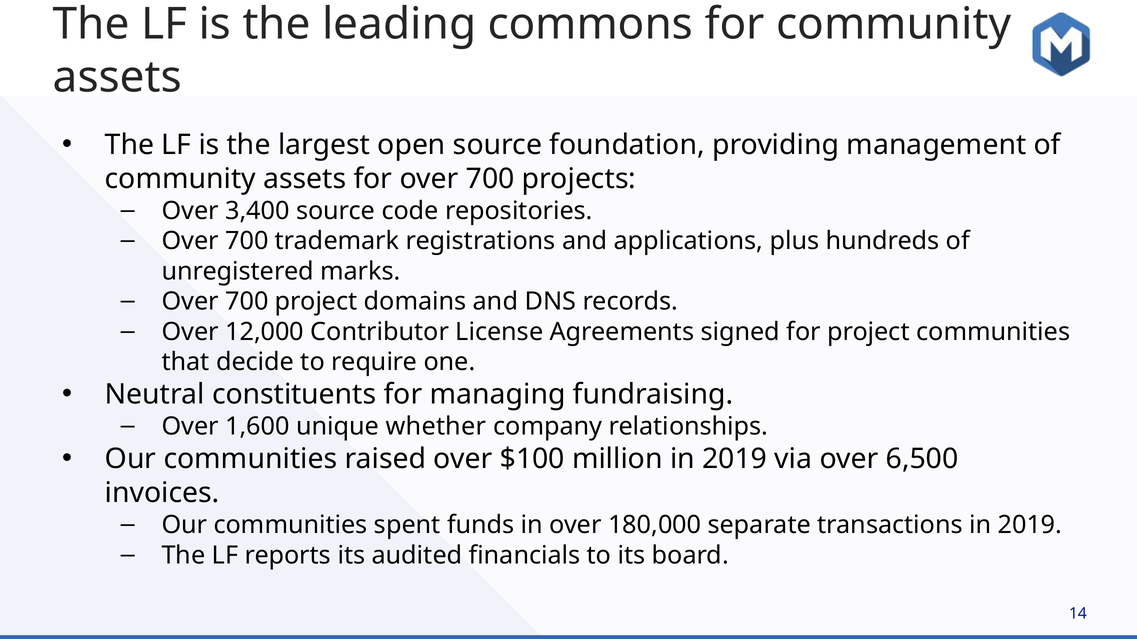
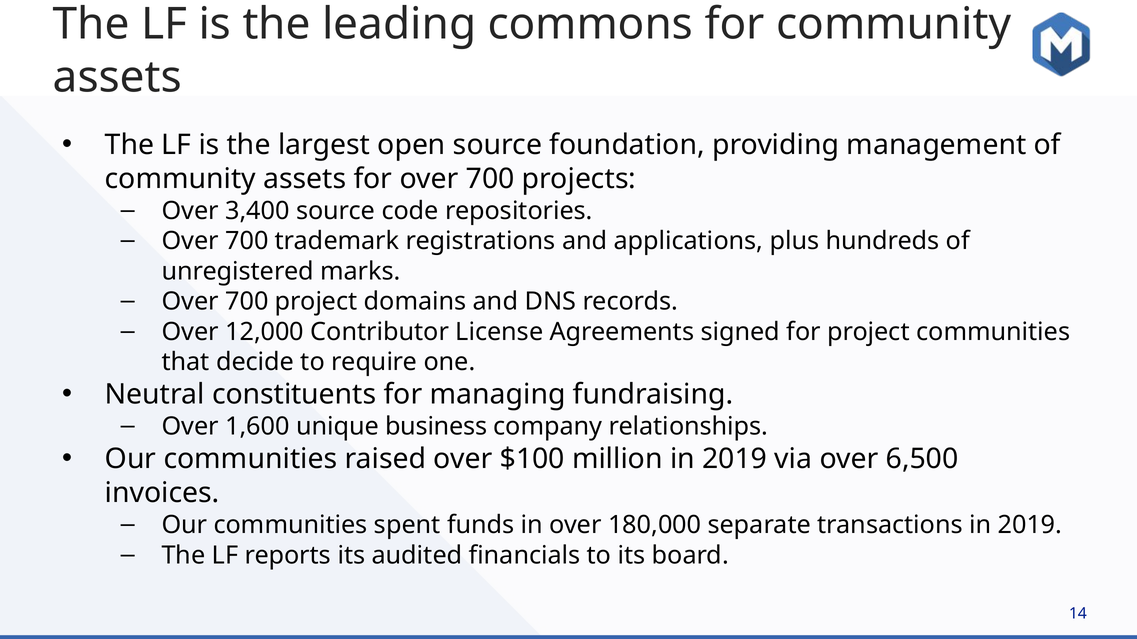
whether: whether -> business
